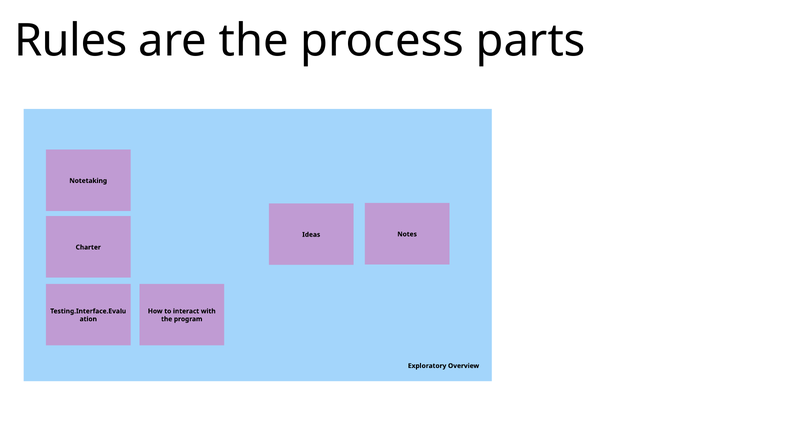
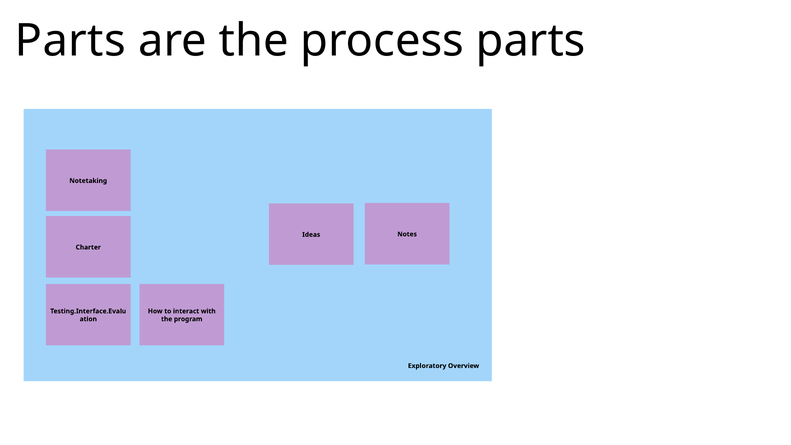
Rules at (71, 41): Rules -> Parts
